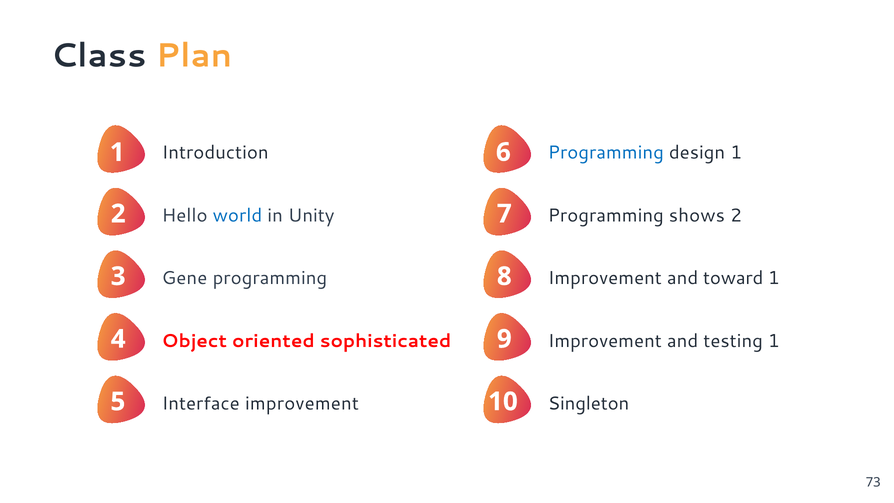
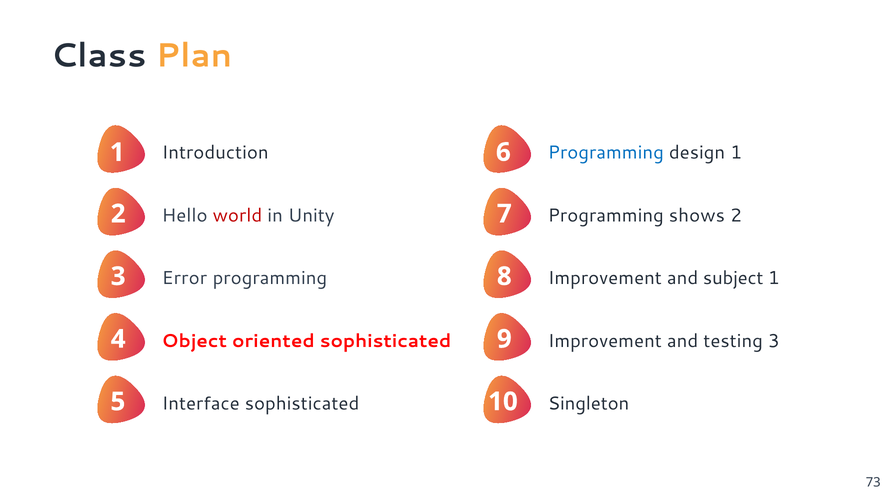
world colour: blue -> red
Gene: Gene -> Error
toward: toward -> subject
testing 1: 1 -> 3
Interface improvement: improvement -> sophisticated
